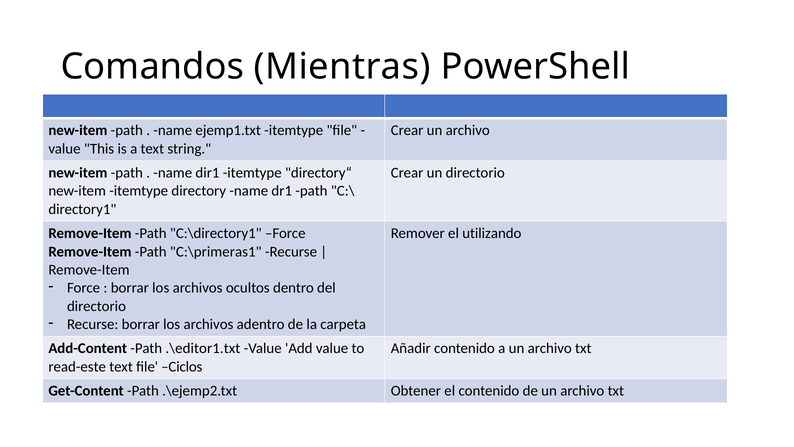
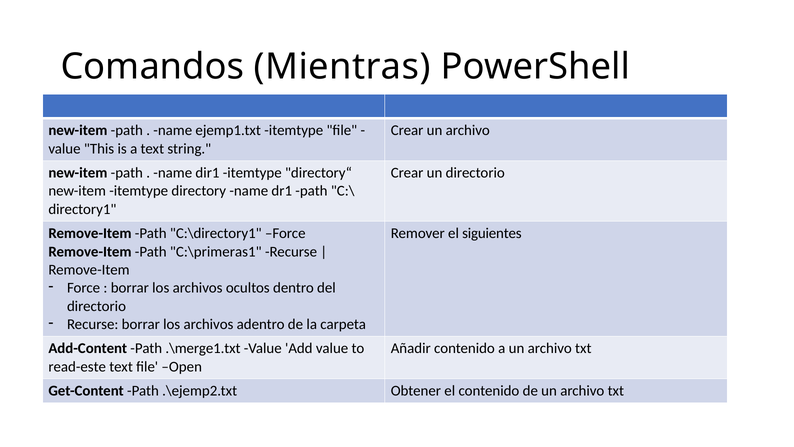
utilizando: utilizando -> siguientes
.\editor1.txt: .\editor1.txt -> .\merge1.txt
Ciclos: Ciclos -> Open
